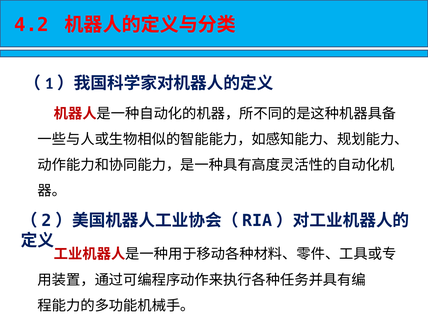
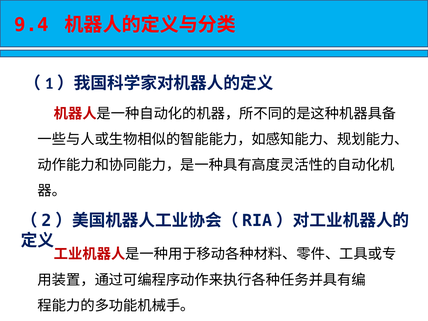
4.2: 4.2 -> 9.4
